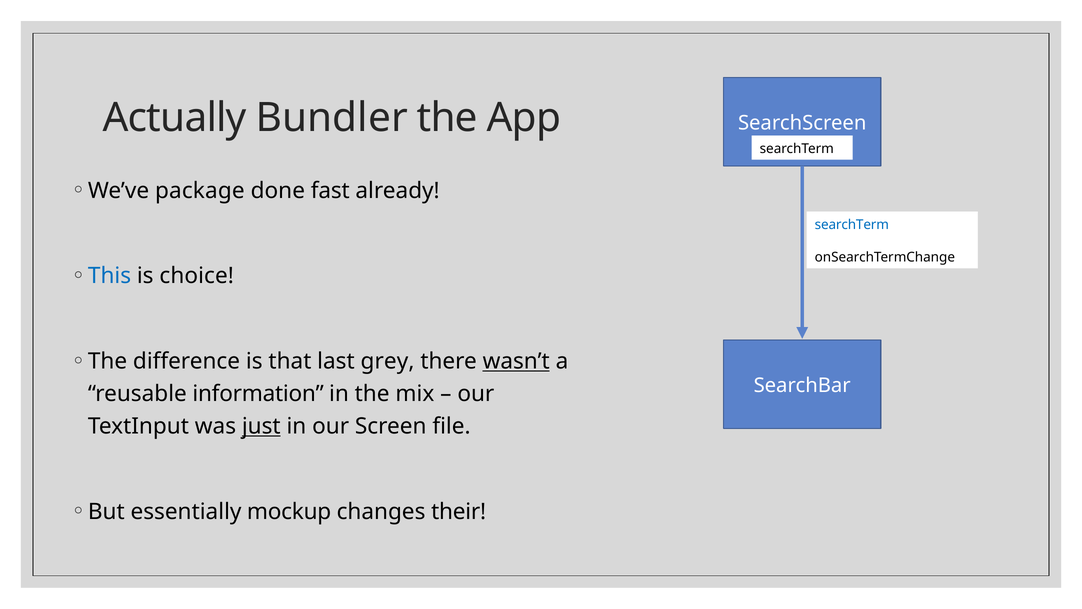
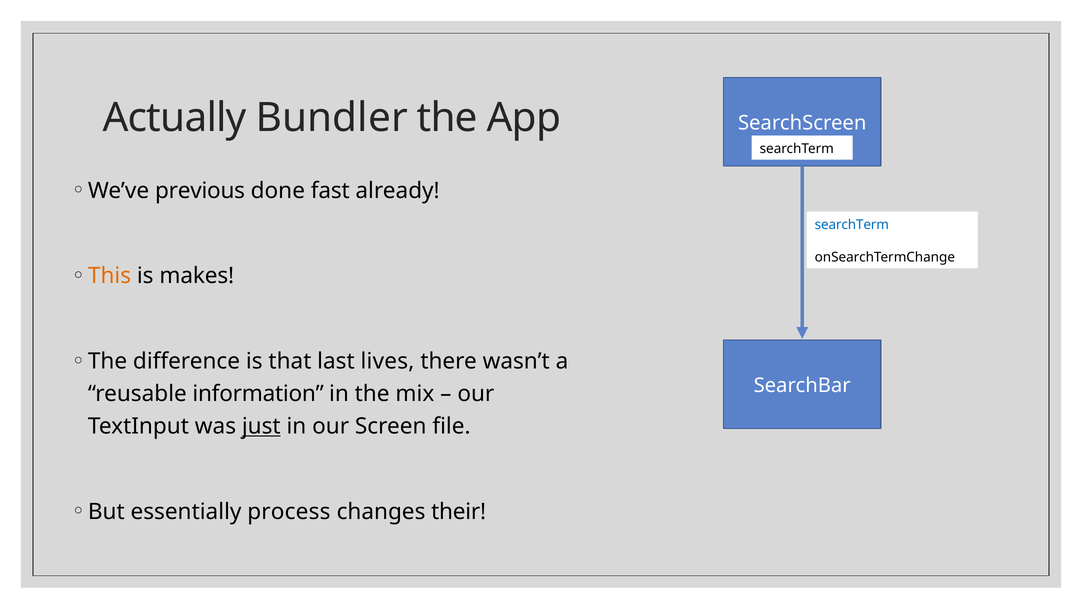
package: package -> previous
This colour: blue -> orange
choice: choice -> makes
grey: grey -> lives
wasn’t underline: present -> none
mockup: mockup -> process
